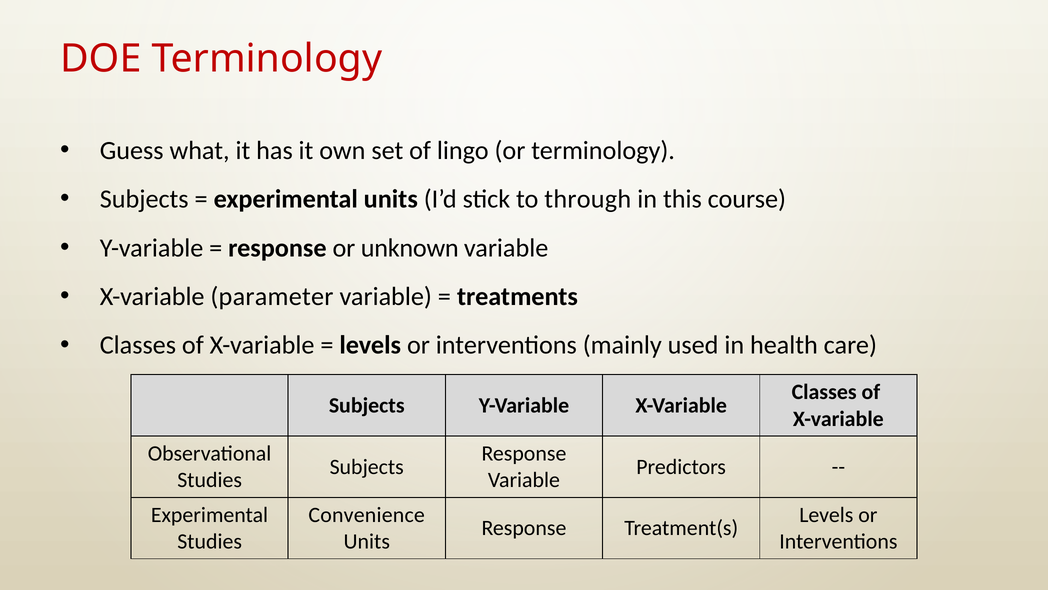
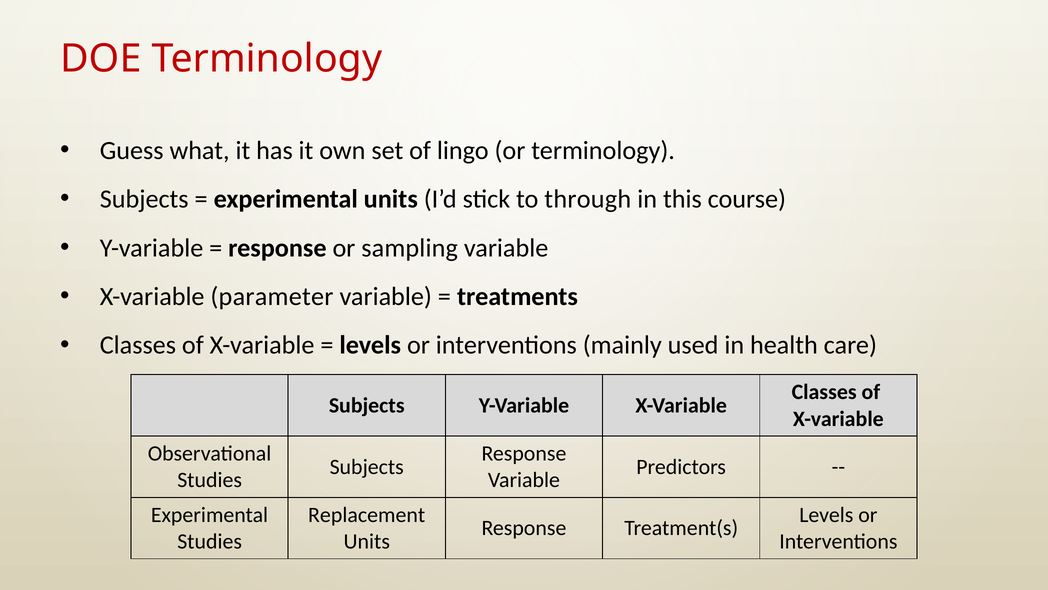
unknown: unknown -> sampling
Convenience: Convenience -> Replacement
